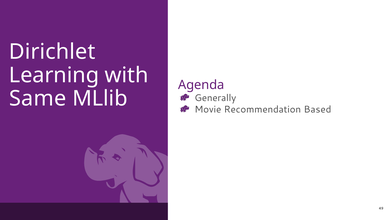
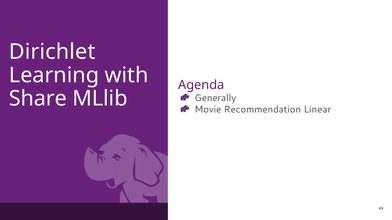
Same: Same -> Share
Based: Based -> Linear
